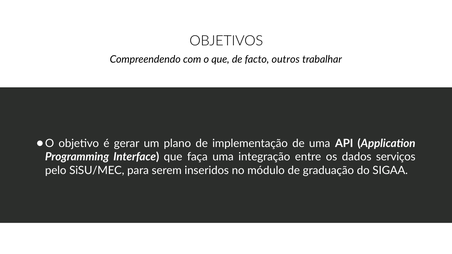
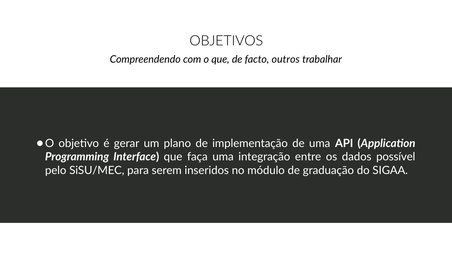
serviços: serviços -> possível
